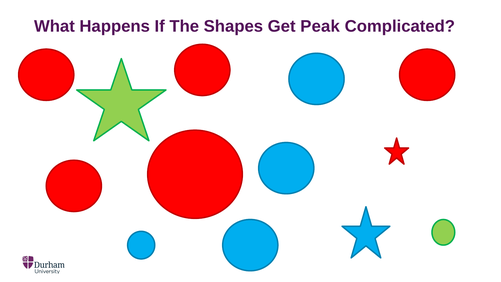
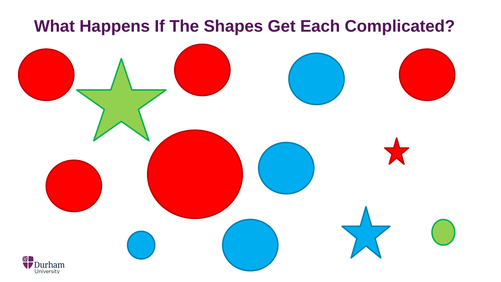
Peak: Peak -> Each
